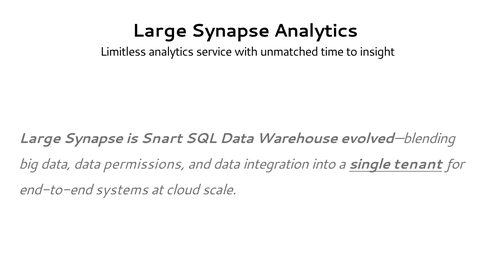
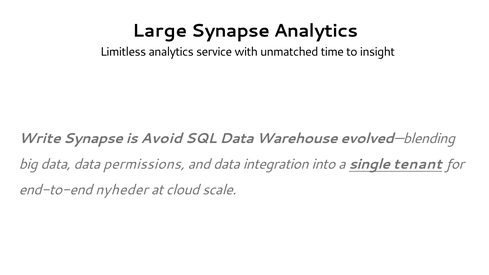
Large at (40, 139): Large -> Write
Snart: Snart -> Avoid
systems: systems -> nyheder
